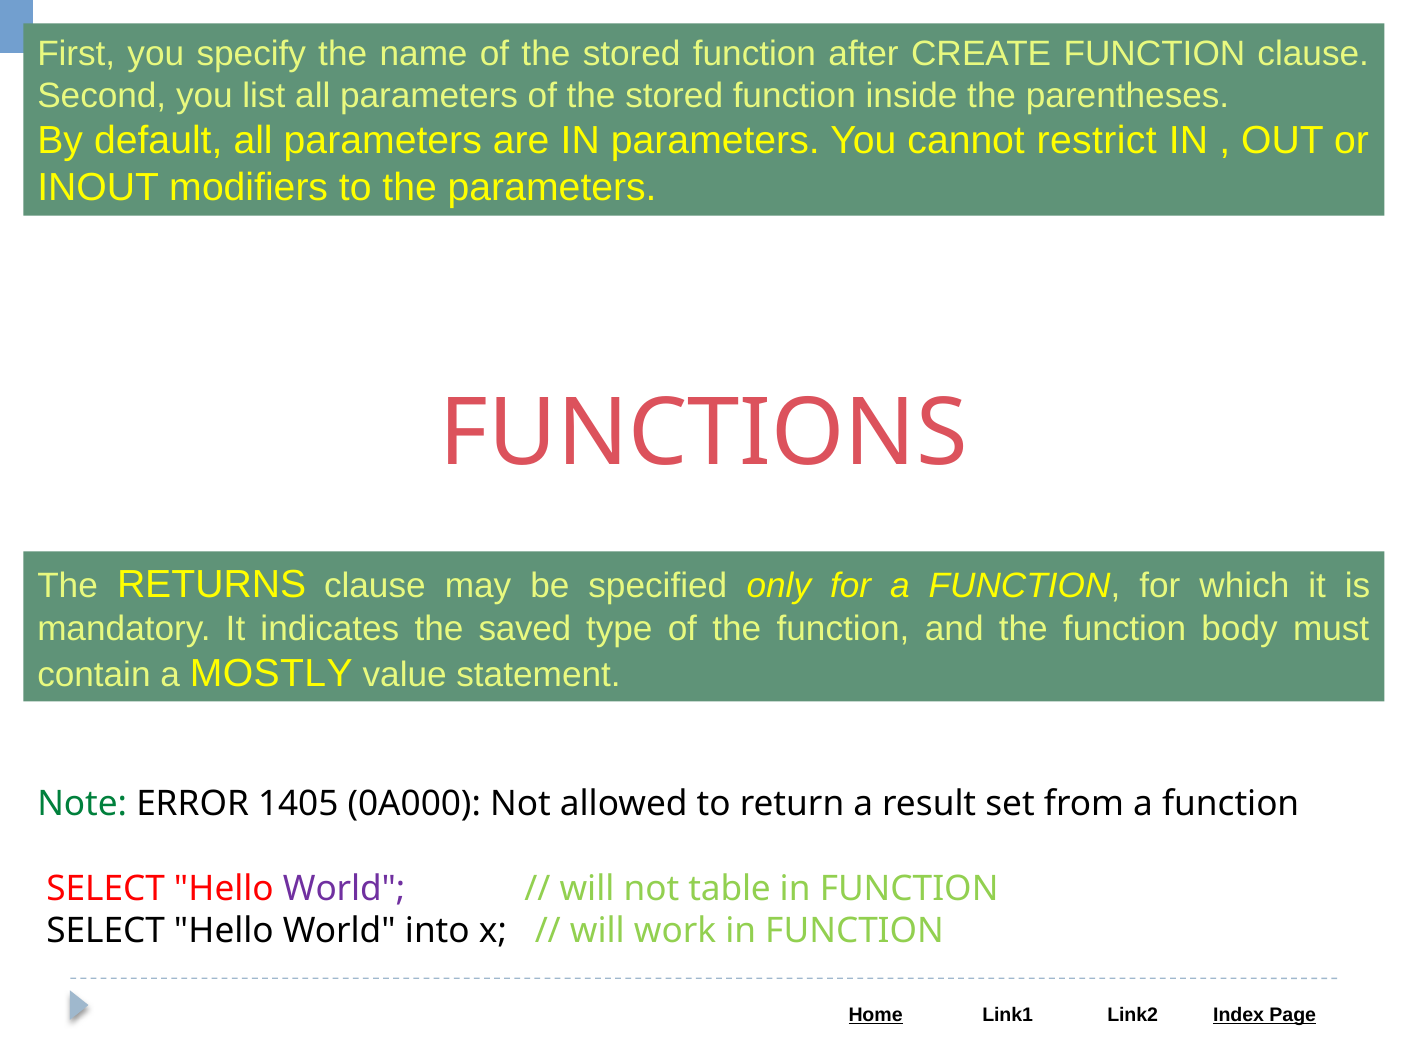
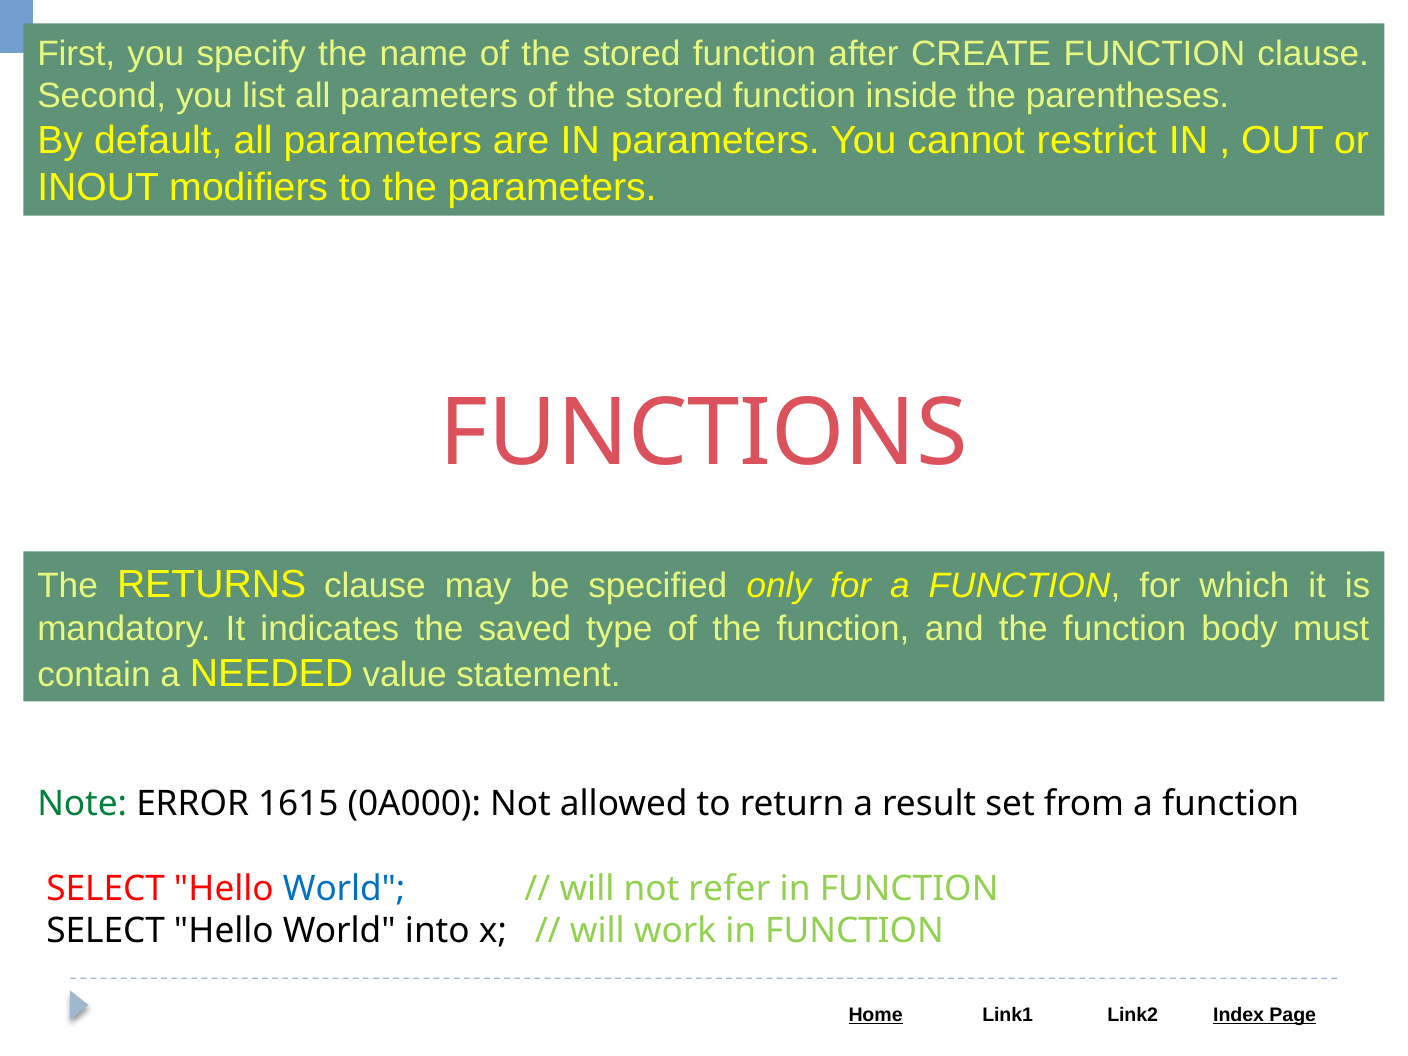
MOSTLY: MOSTLY -> NEEDED
1405: 1405 -> 1615
World at (344, 888) colour: purple -> blue
table: table -> refer
